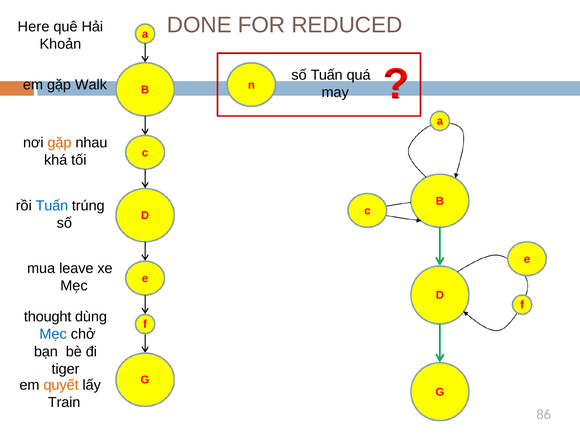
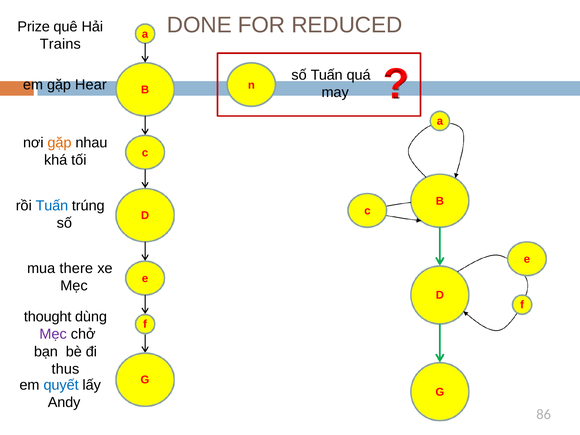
Here: Here -> Prize
Khoản: Khoản -> Trains
Walk: Walk -> Hear
leave: leave -> there
Mẹc at (53, 334) colour: blue -> purple
tiger: tiger -> thus
quyết colour: orange -> blue
Train: Train -> Andy
